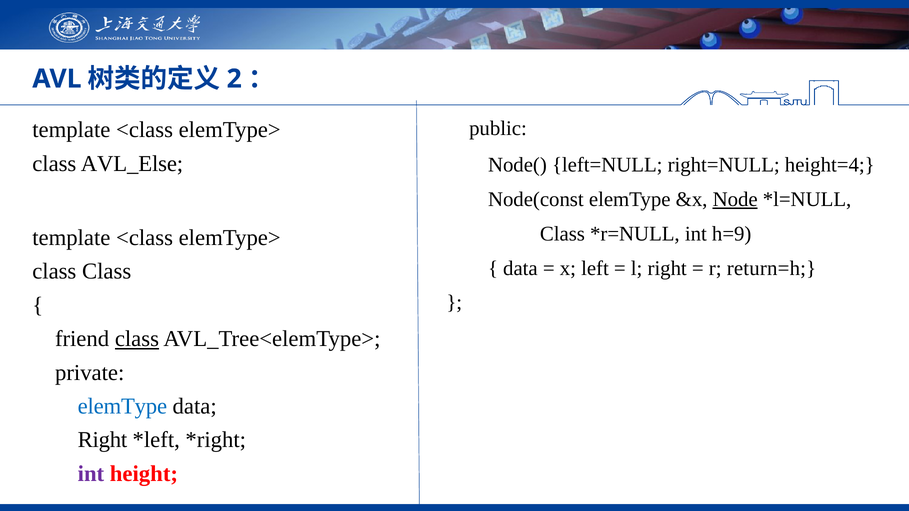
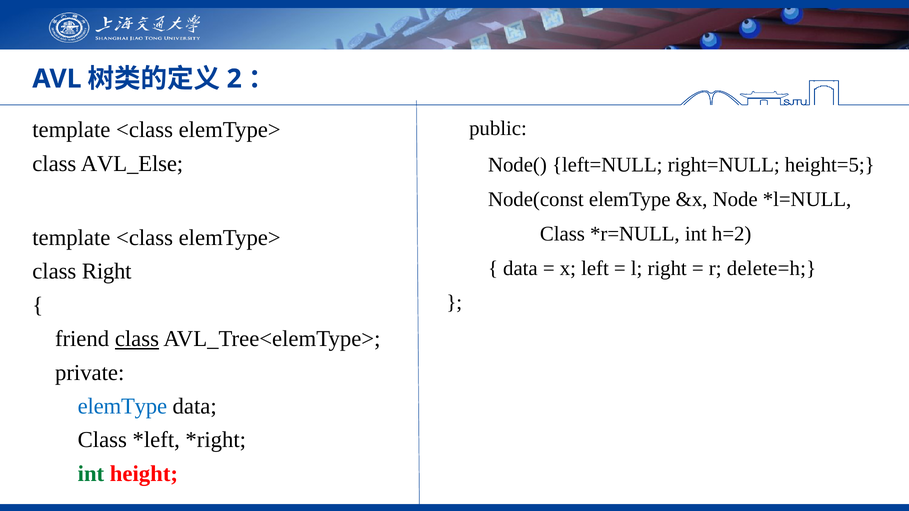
height=4: height=4 -> height=5
Node underline: present -> none
h=9: h=9 -> h=2
return=h: return=h -> delete=h
class Class: Class -> Right
Right at (102, 440): Right -> Class
int at (91, 474) colour: purple -> green
